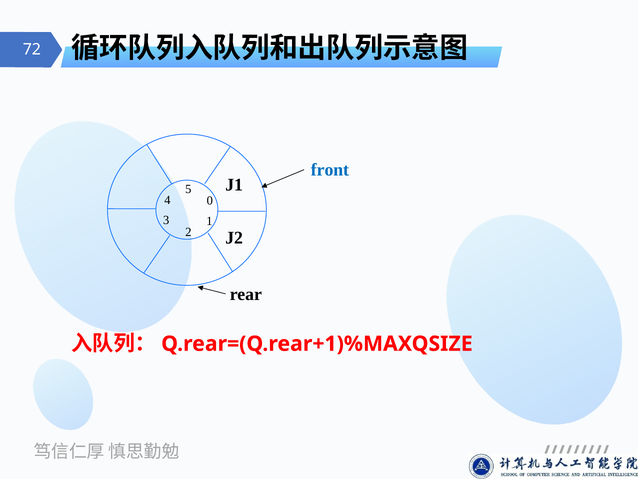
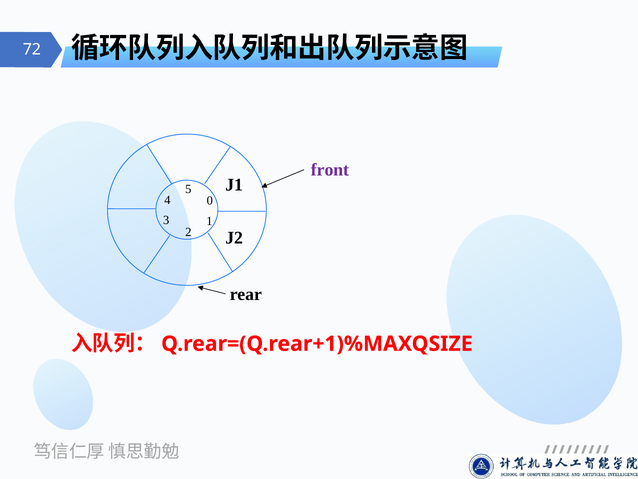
front colour: blue -> purple
